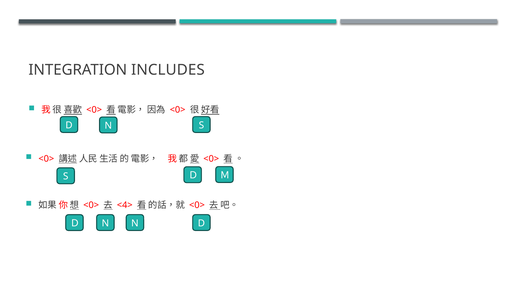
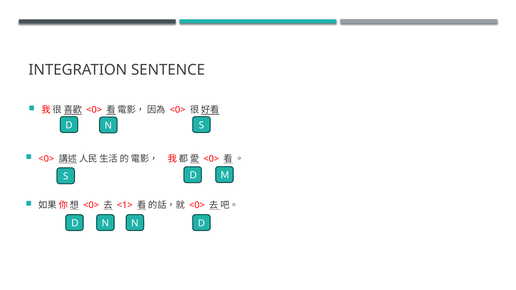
INCLUDES: INCLUDES -> SENTENCE
<4>: <4> -> <1>
